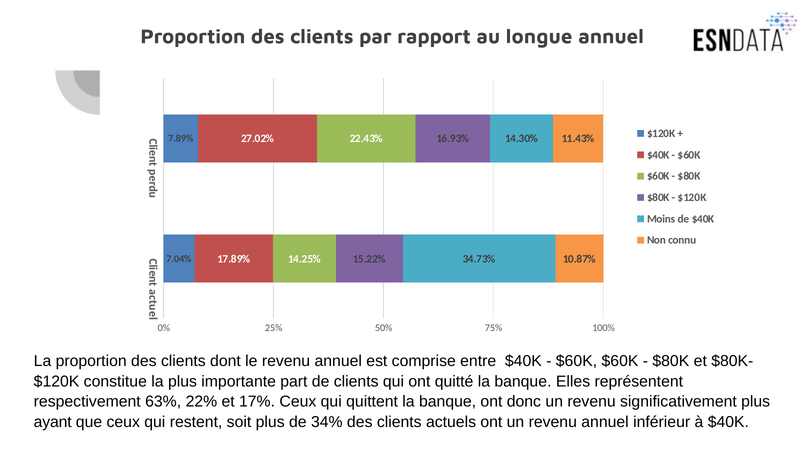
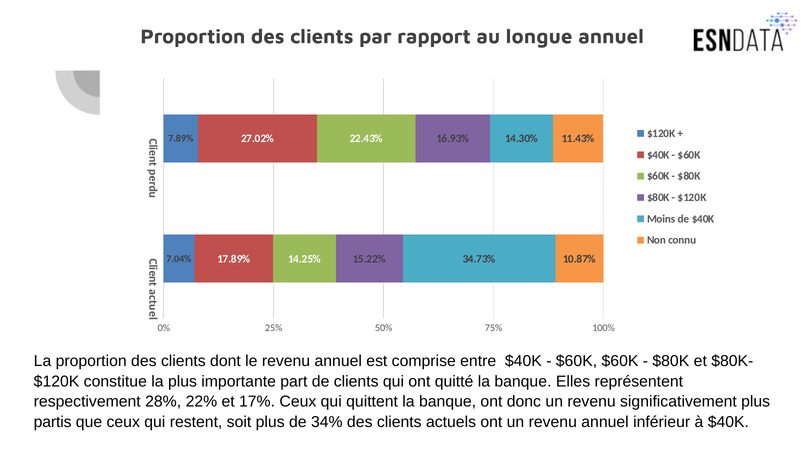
63%: 63% -> 28%
ayant: ayant -> partis
